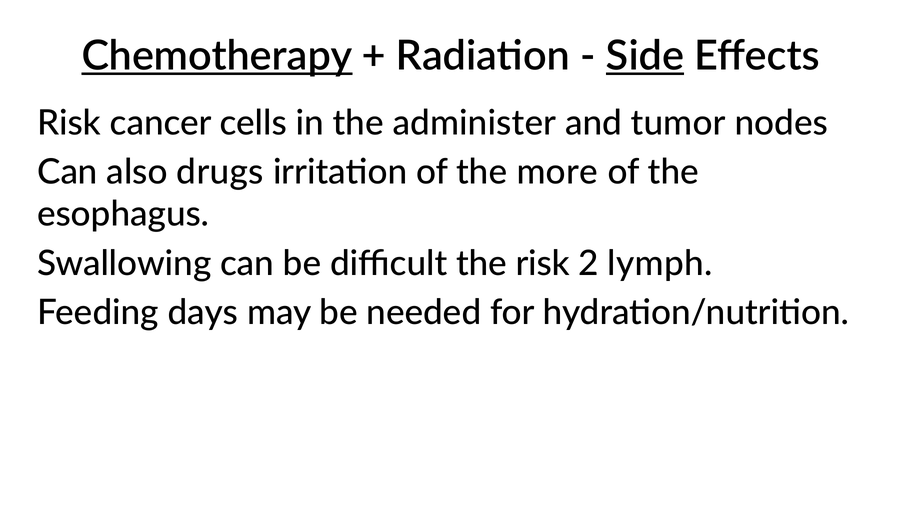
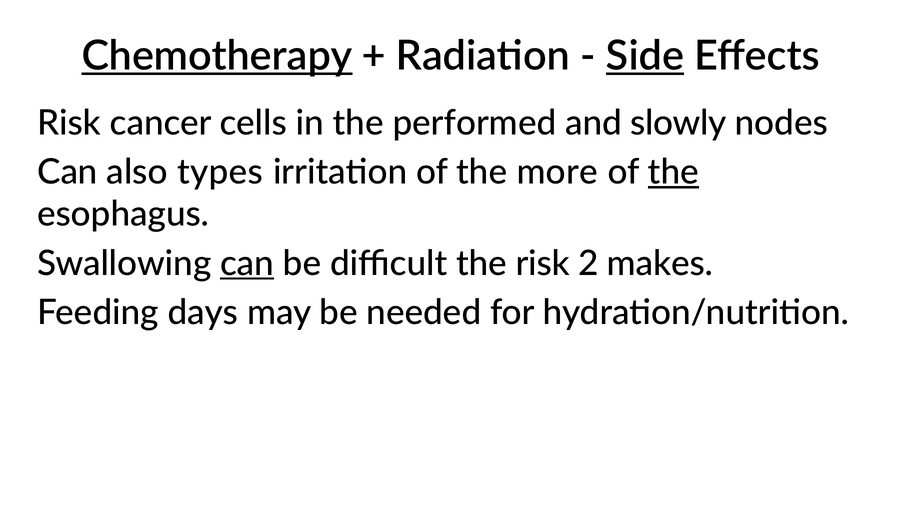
administer: administer -> performed
tumor: tumor -> slowly
drugs: drugs -> types
the at (673, 172) underline: none -> present
can at (247, 264) underline: none -> present
lymph: lymph -> makes
